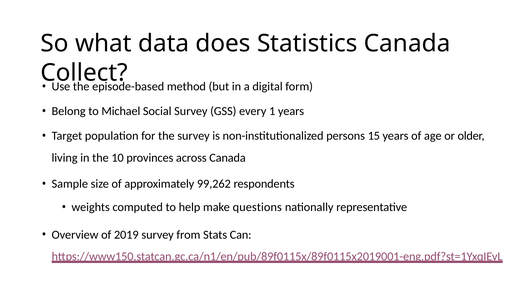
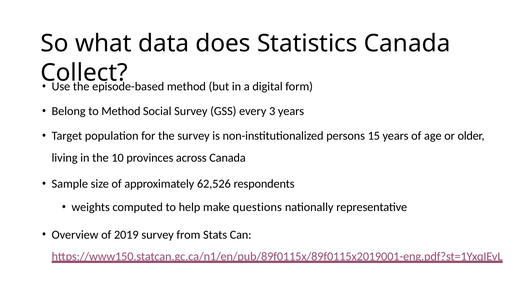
to Michael: Michael -> Method
1: 1 -> 3
99,262: 99,262 -> 62,526
